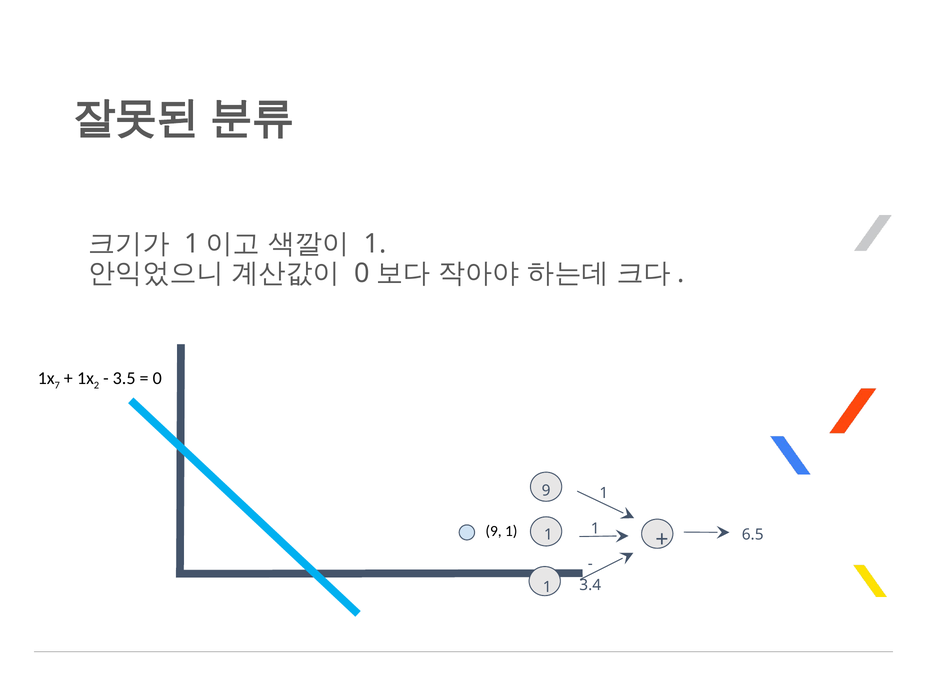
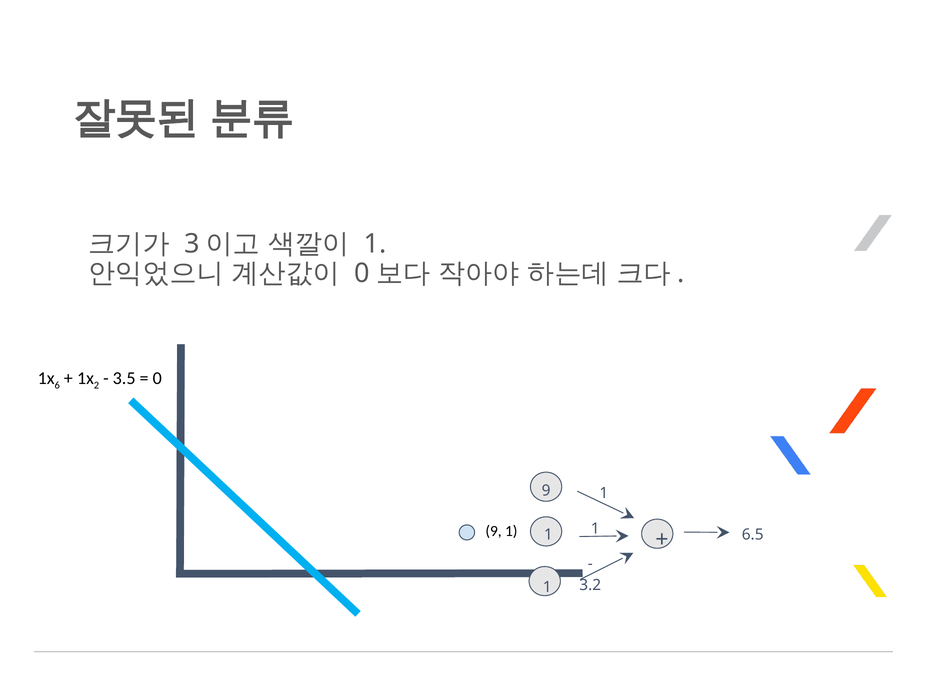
1 at (192, 244): 1 -> 3
7: 7 -> 6
3.4: 3.4 -> 3.2
